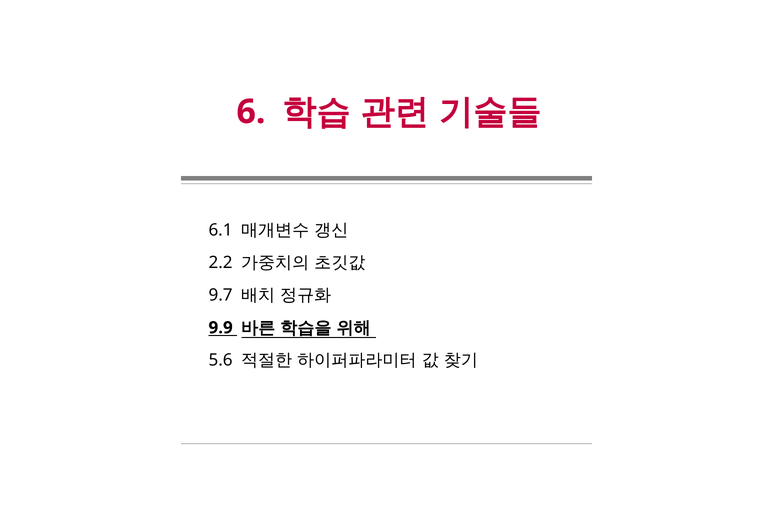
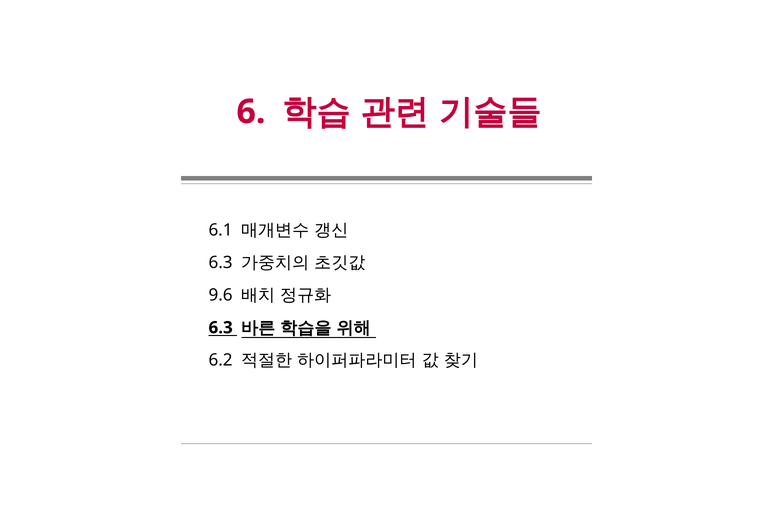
2.2 at (221, 263): 2.2 -> 6.3
9.7: 9.7 -> 9.6
9.9 at (221, 328): 9.9 -> 6.3
5.6: 5.6 -> 6.2
